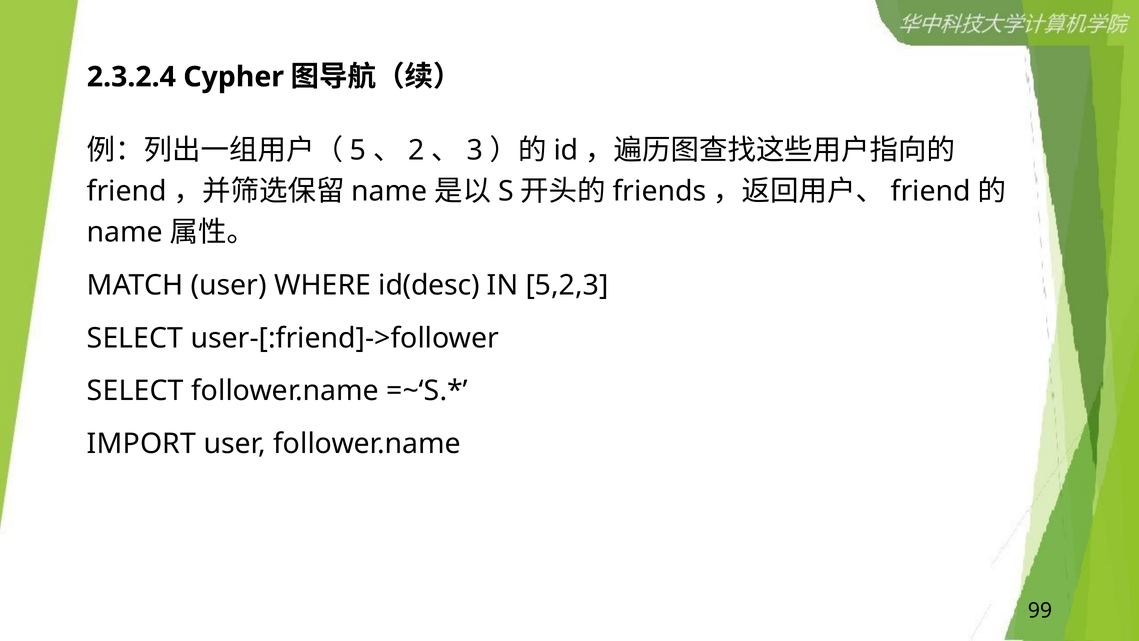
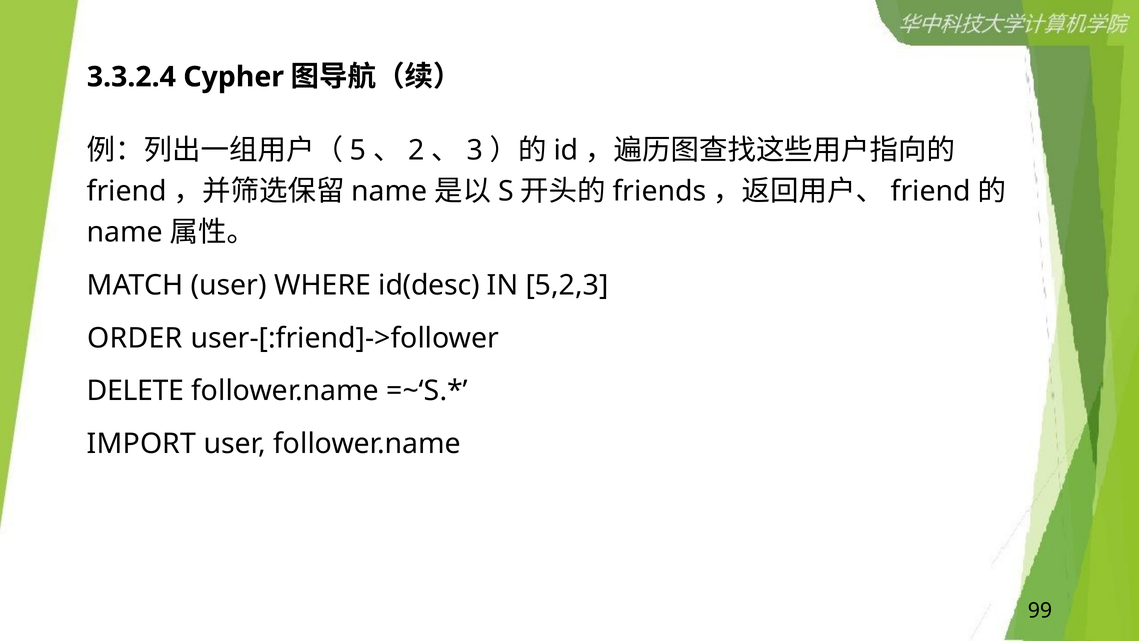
2.3.2.4: 2.3.2.4 -> 3.3.2.4
SELECT at (135, 338): SELECT -> ORDER
SELECT at (135, 391): SELECT -> DELETE
